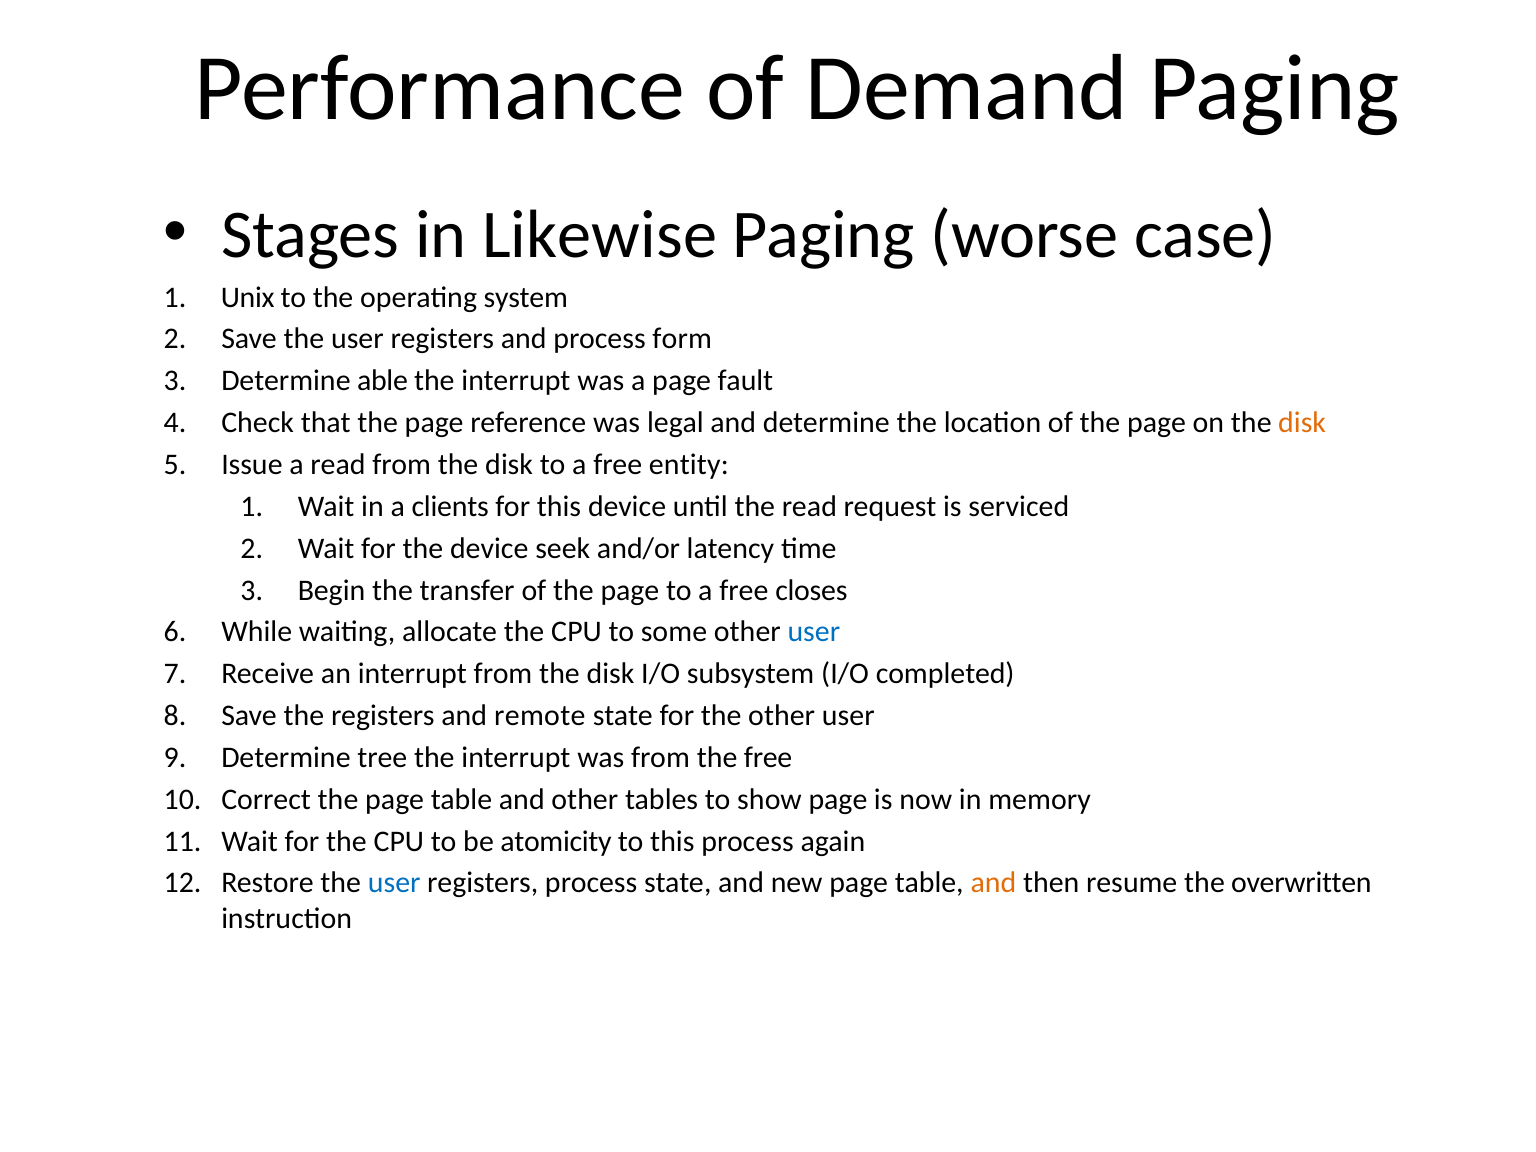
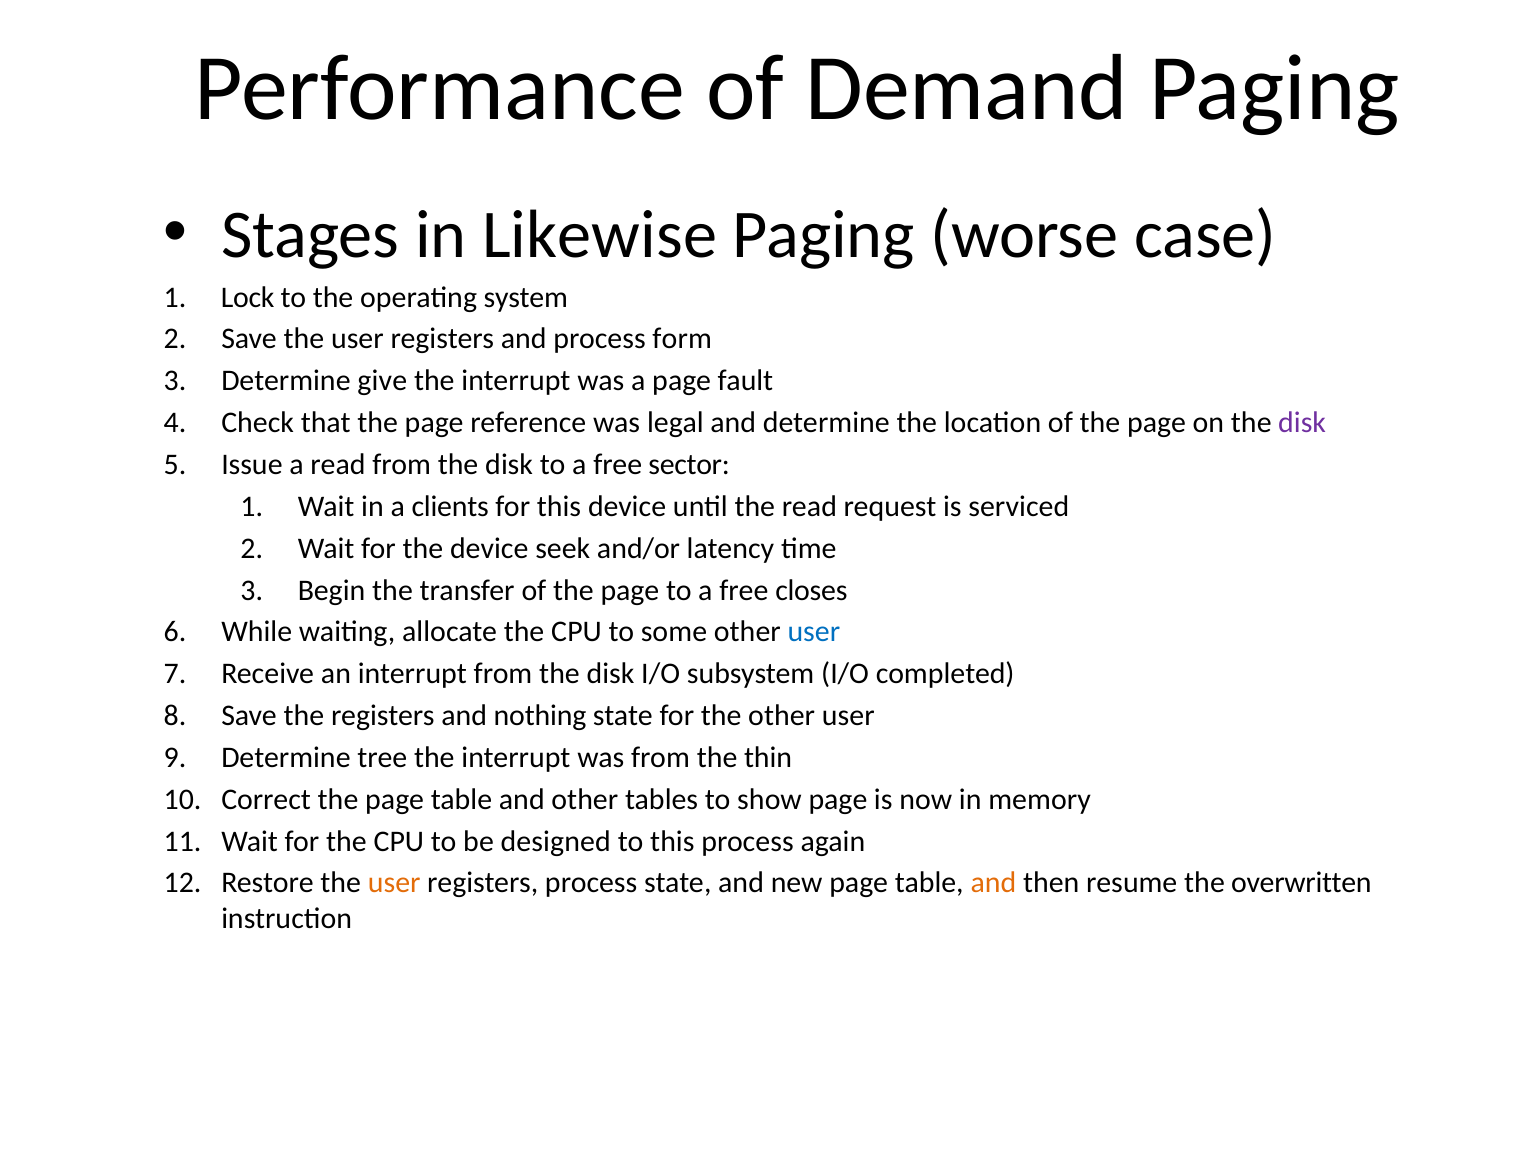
Unix: Unix -> Lock
able: able -> give
disk at (1302, 423) colour: orange -> purple
entity: entity -> sector
remote: remote -> nothing
the free: free -> thin
atomicity: atomicity -> designed
user at (394, 883) colour: blue -> orange
